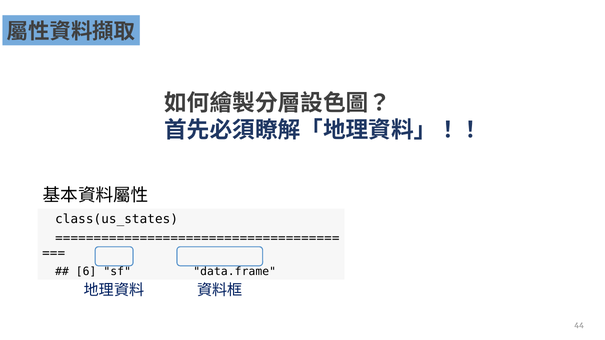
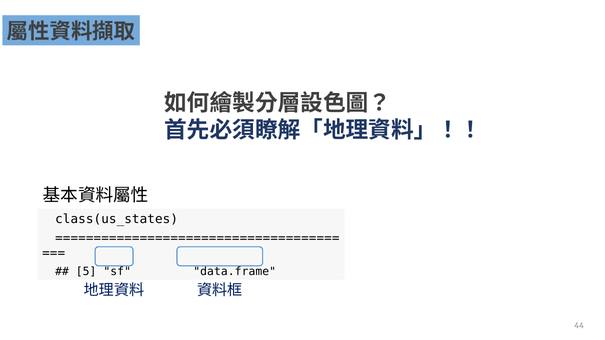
6: 6 -> 5
